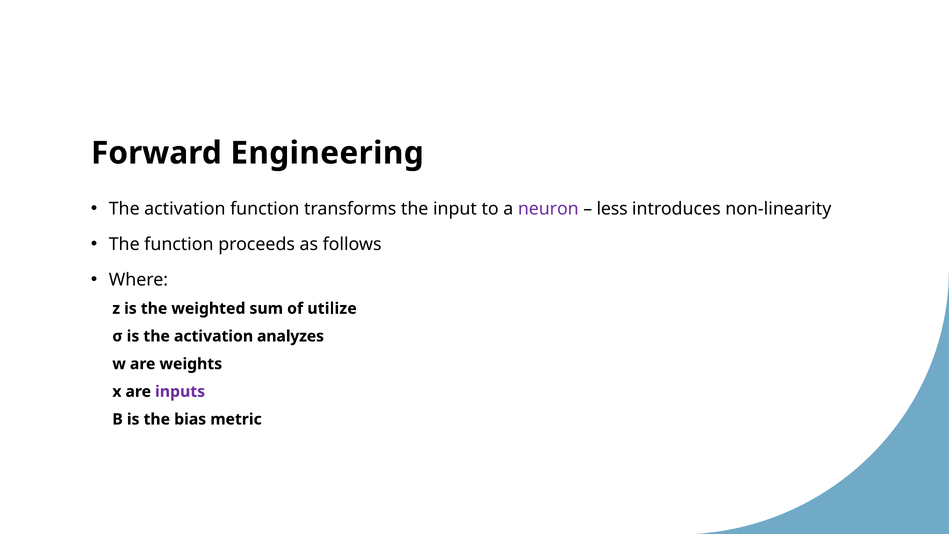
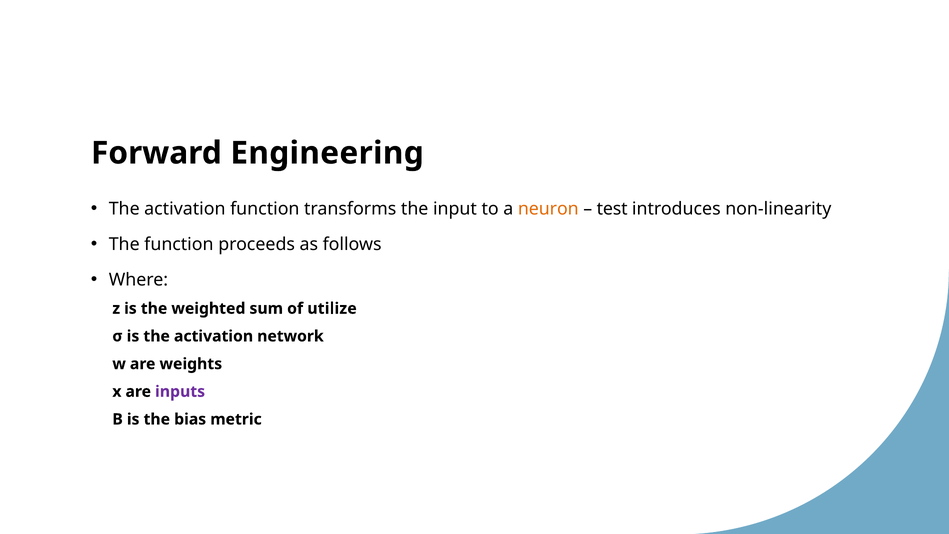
neuron colour: purple -> orange
less: less -> test
analyzes: analyzes -> network
